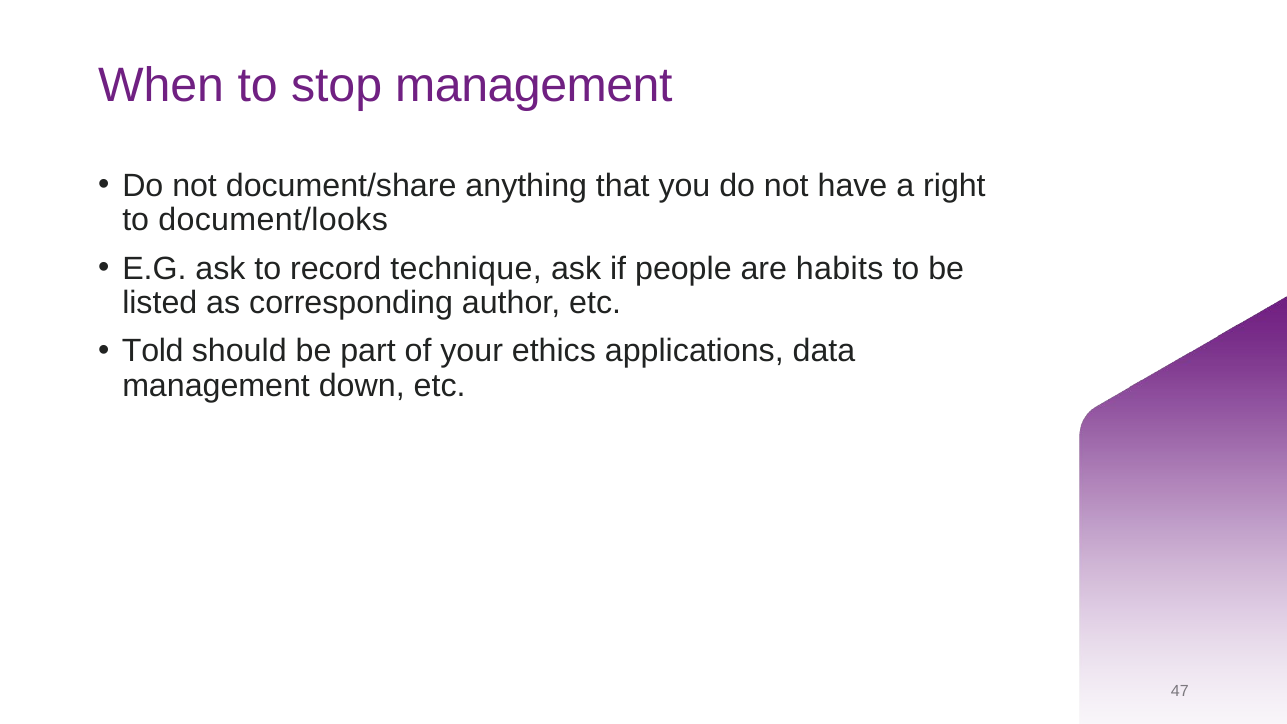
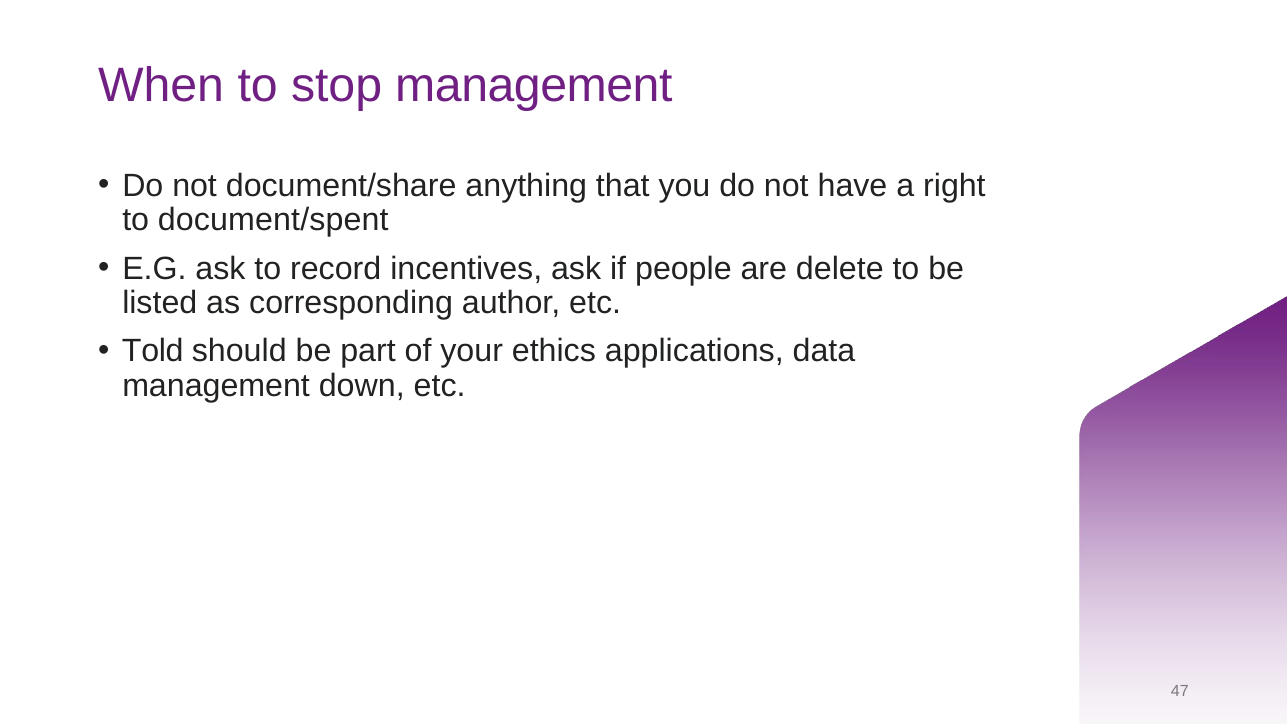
document/looks: document/looks -> document/spent
technique: technique -> incentives
habits: habits -> delete
